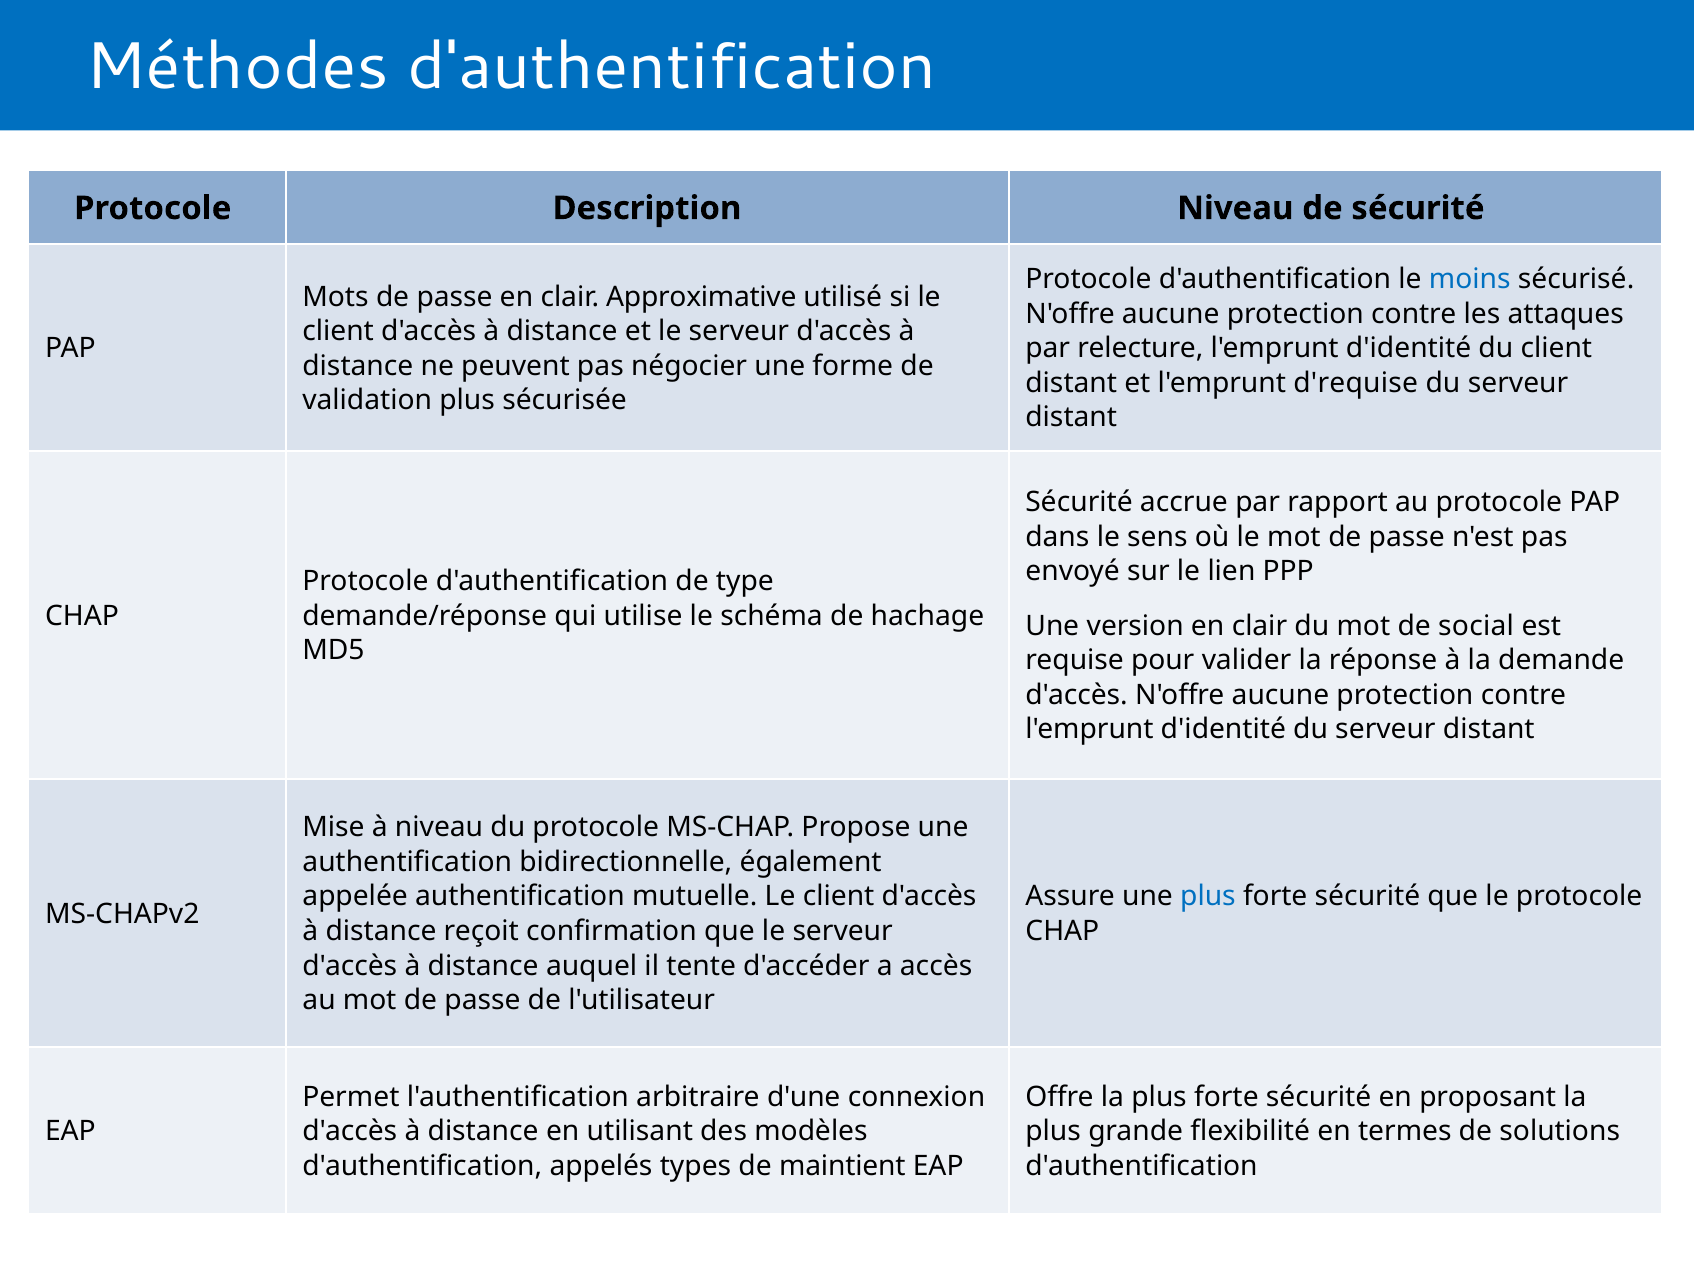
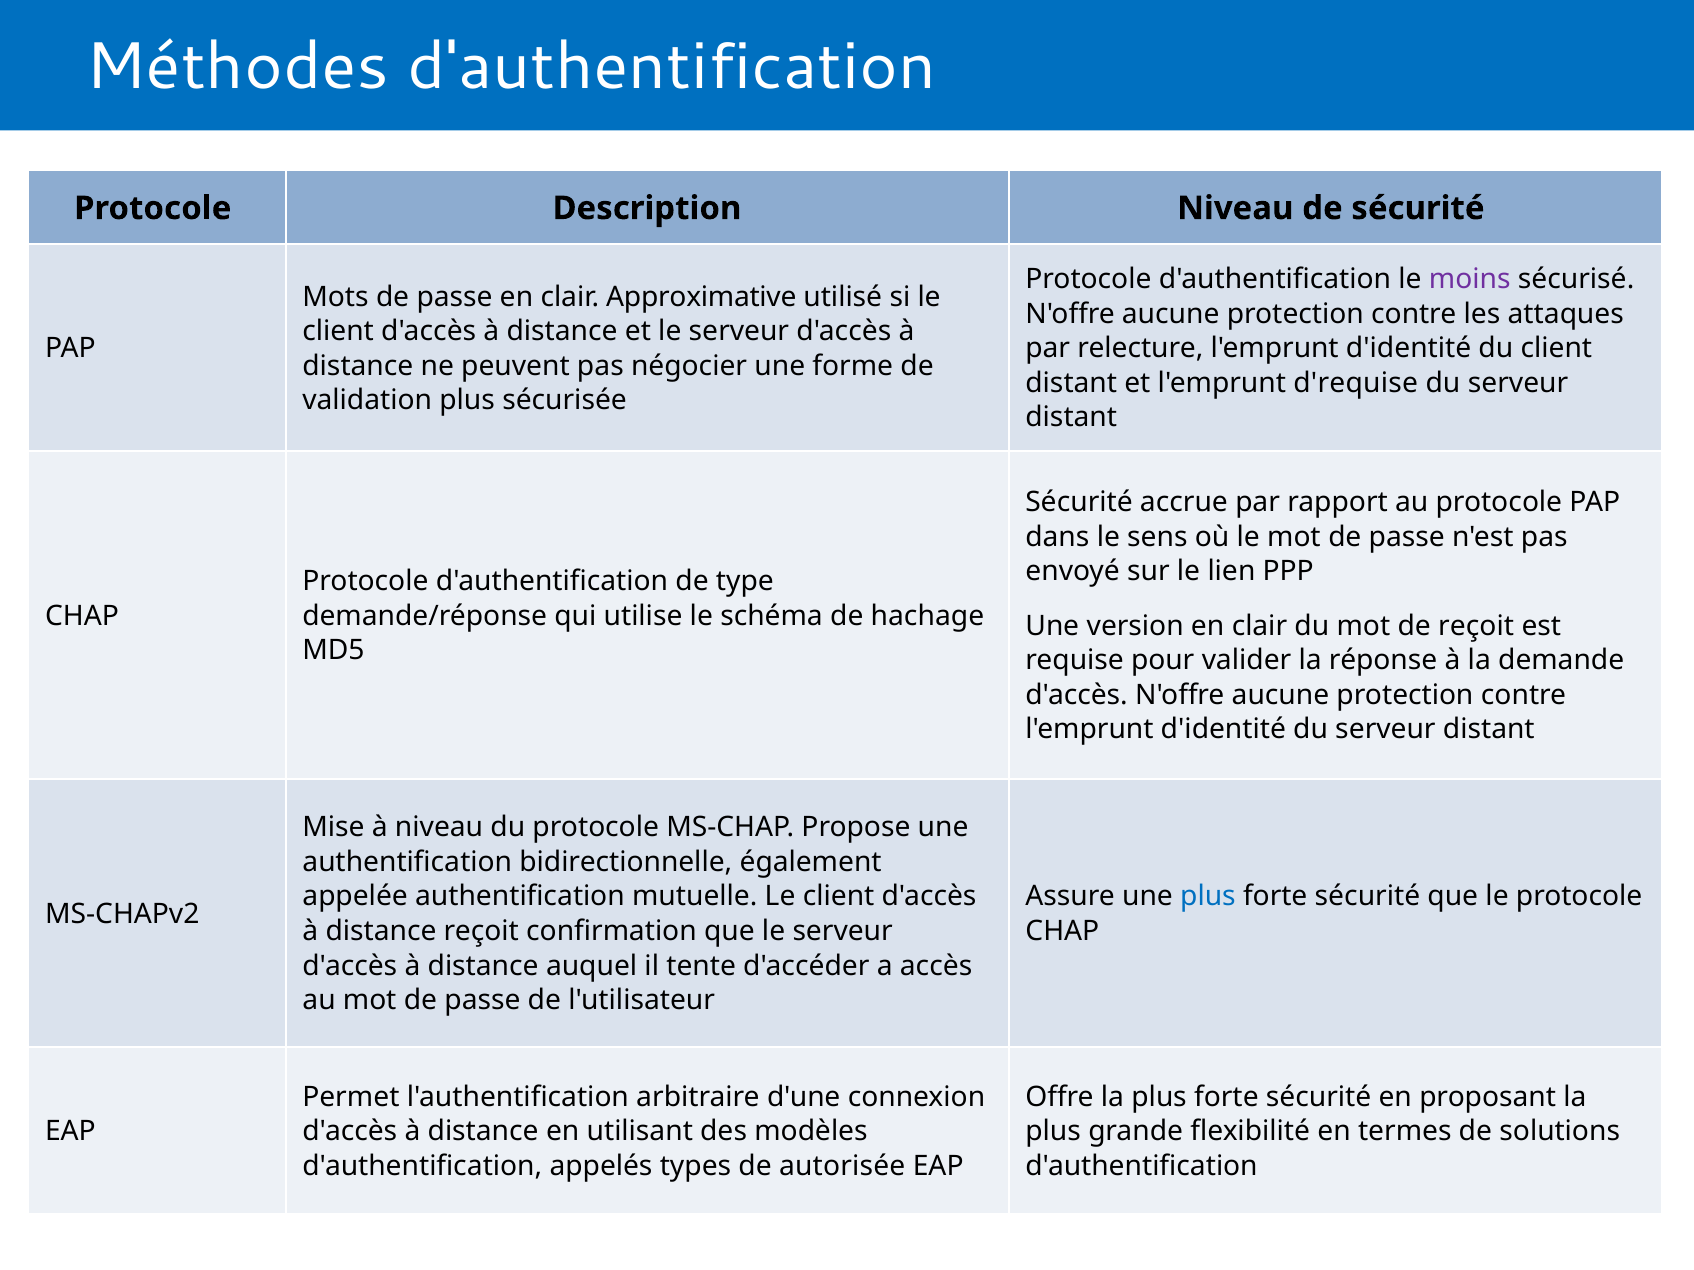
moins colour: blue -> purple
de social: social -> reçoit
maintient: maintient -> autorisée
